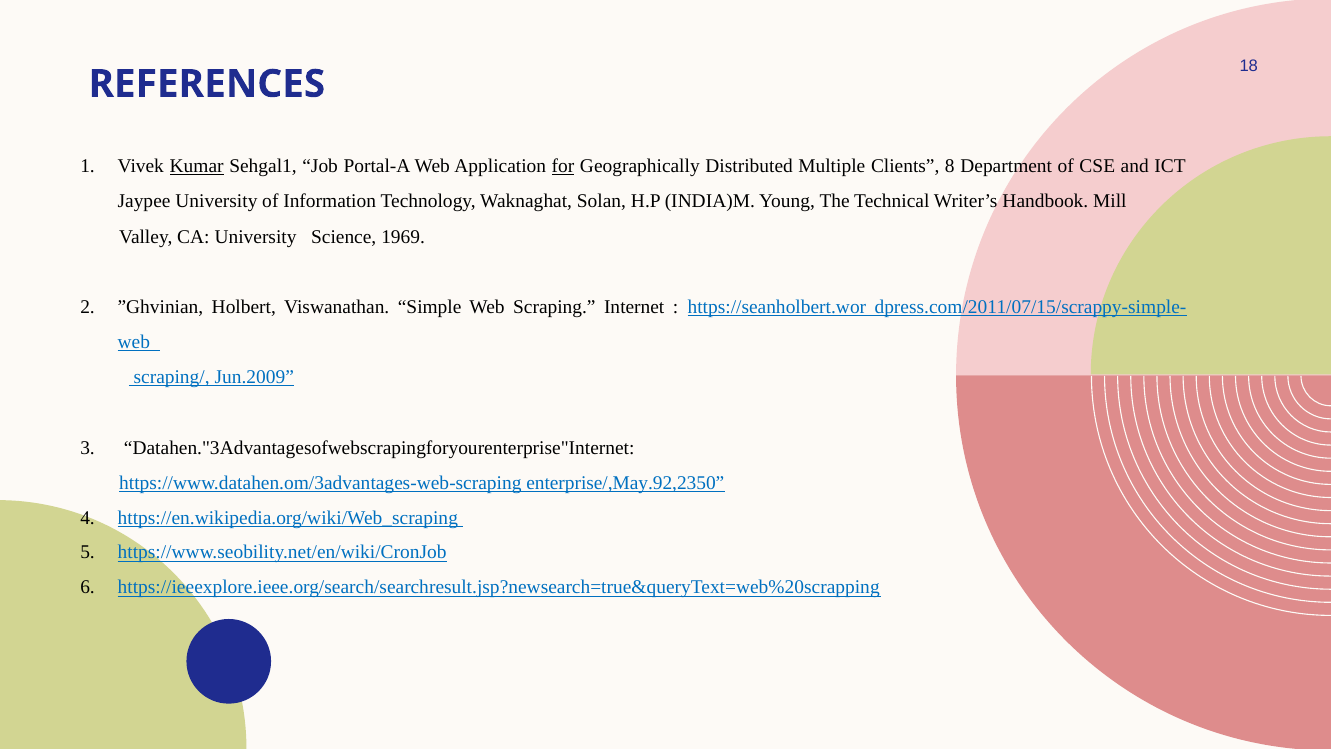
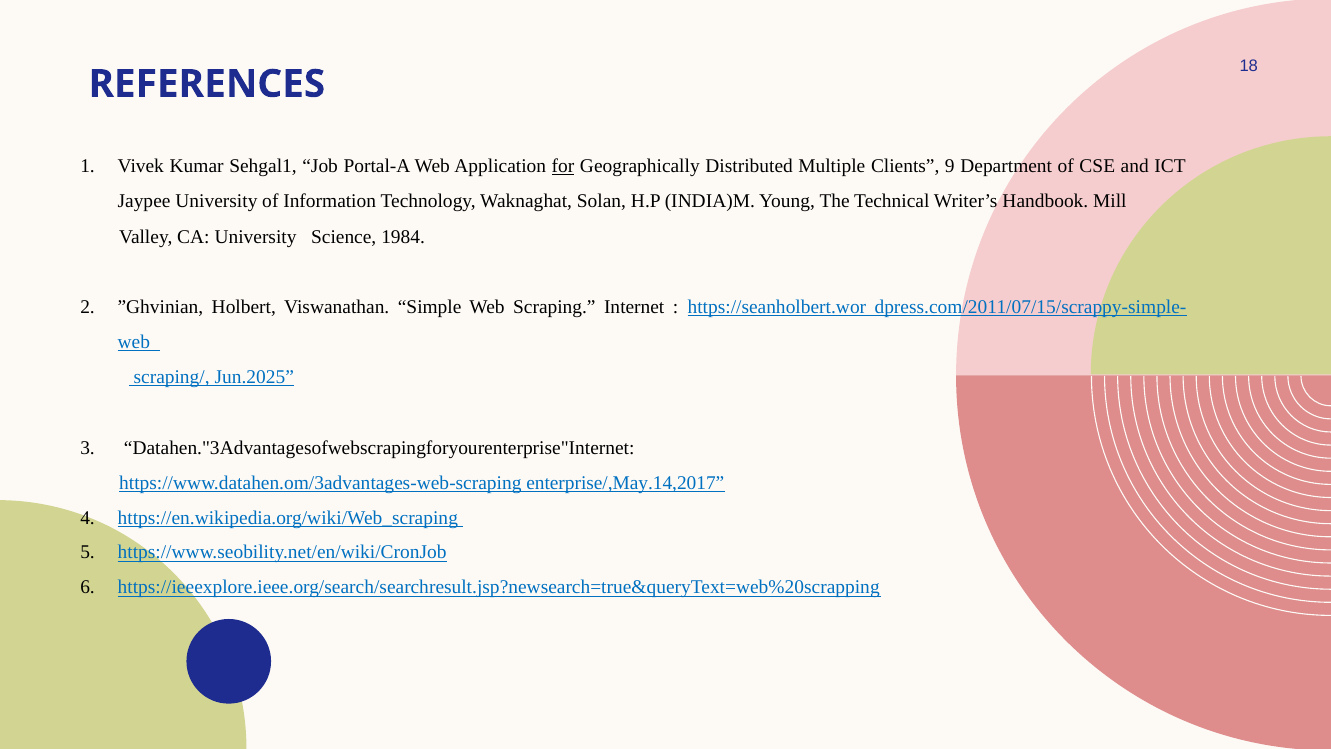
Kumar underline: present -> none
8: 8 -> 9
1969: 1969 -> 1984
Jun.2009: Jun.2009 -> Jun.2025
enterprise/,May.92,2350: enterprise/,May.92,2350 -> enterprise/,May.14,2017
